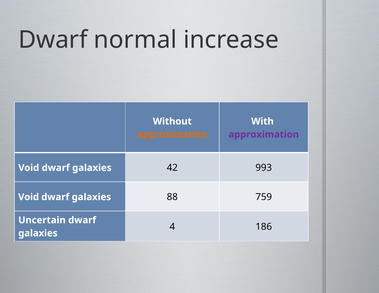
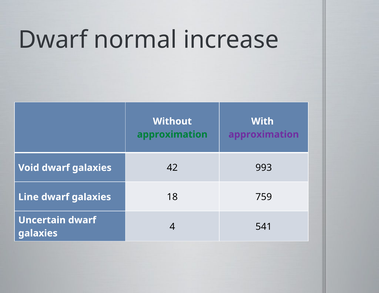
approximation at (172, 134) colour: orange -> green
Void at (29, 197): Void -> Line
88: 88 -> 18
186: 186 -> 541
